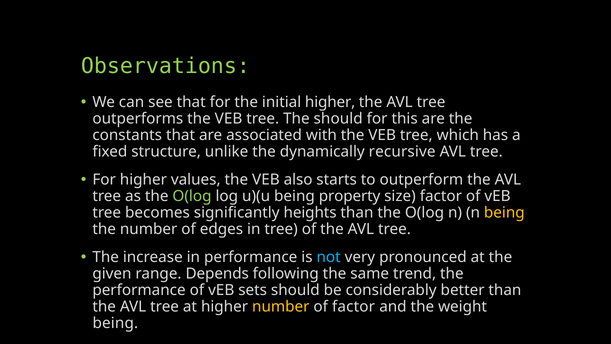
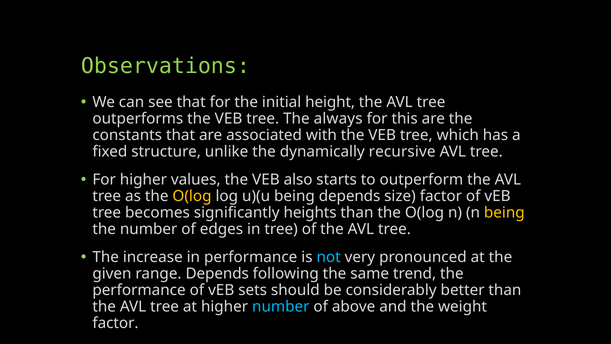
initial higher: higher -> height
The should: should -> always
O(log at (192, 196) colour: light green -> yellow
being property: property -> depends
number at (281, 306) colour: yellow -> light blue
of factor: factor -> above
being at (115, 323): being -> factor
